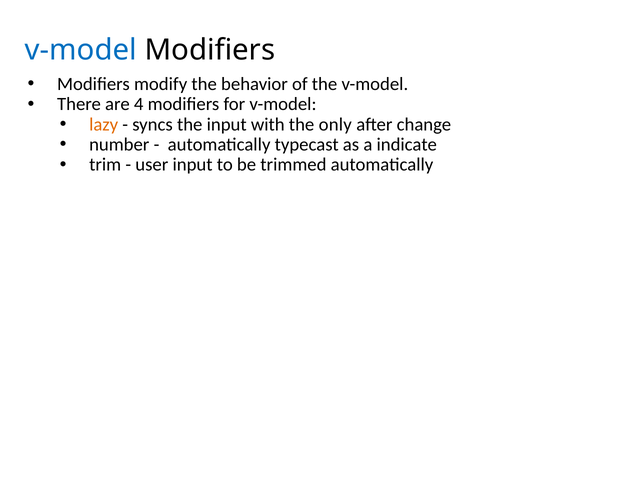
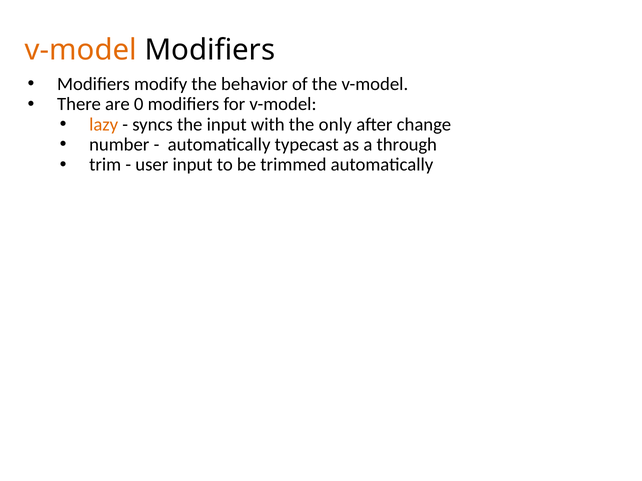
v-model at (81, 50) colour: blue -> orange
4: 4 -> 0
indicate: indicate -> through
